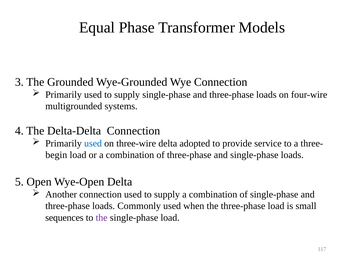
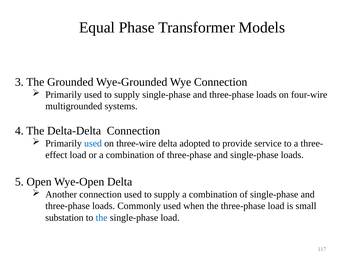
begin: begin -> effect
sequences: sequences -> substation
the at (102, 217) colour: purple -> blue
